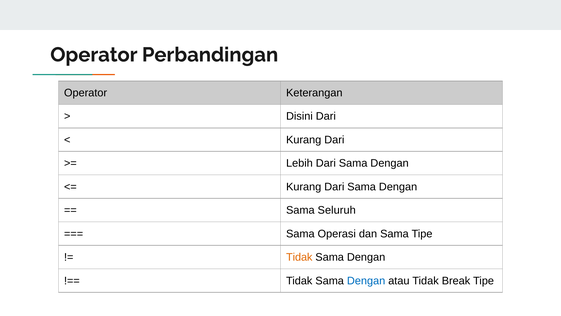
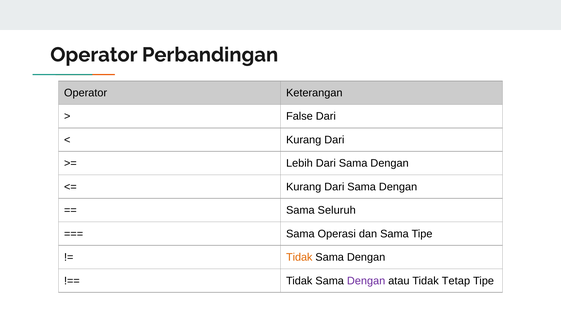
Disini: Disini -> False
Dengan at (366, 280) colour: blue -> purple
Break: Break -> Tetap
